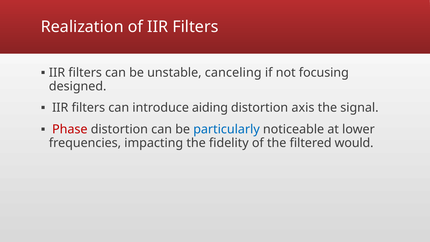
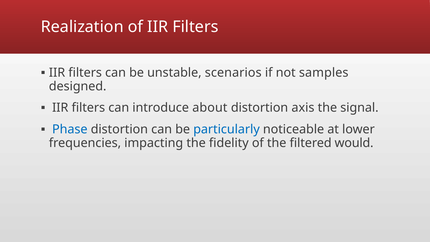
canceling: canceling -> scenarios
focusing: focusing -> samples
aiding: aiding -> about
Phase colour: red -> blue
